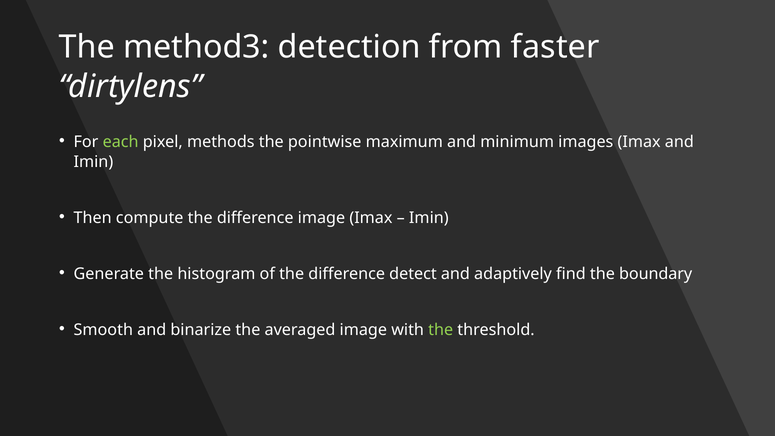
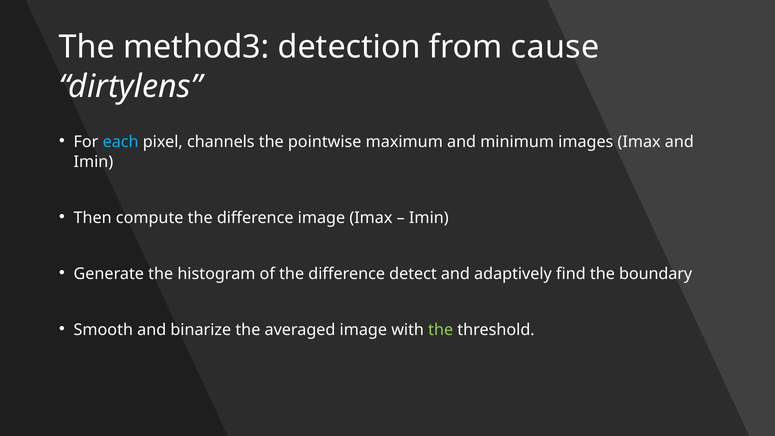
faster: faster -> cause
each colour: light green -> light blue
methods: methods -> channels
